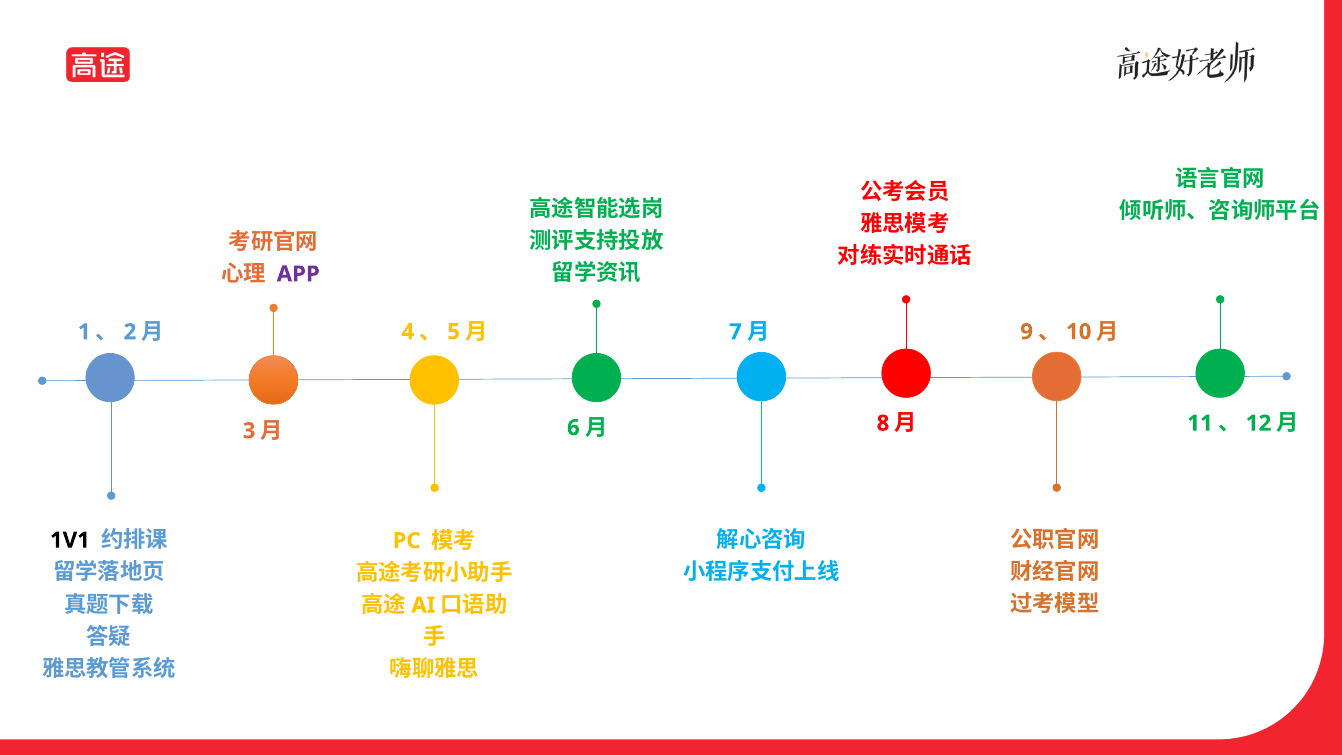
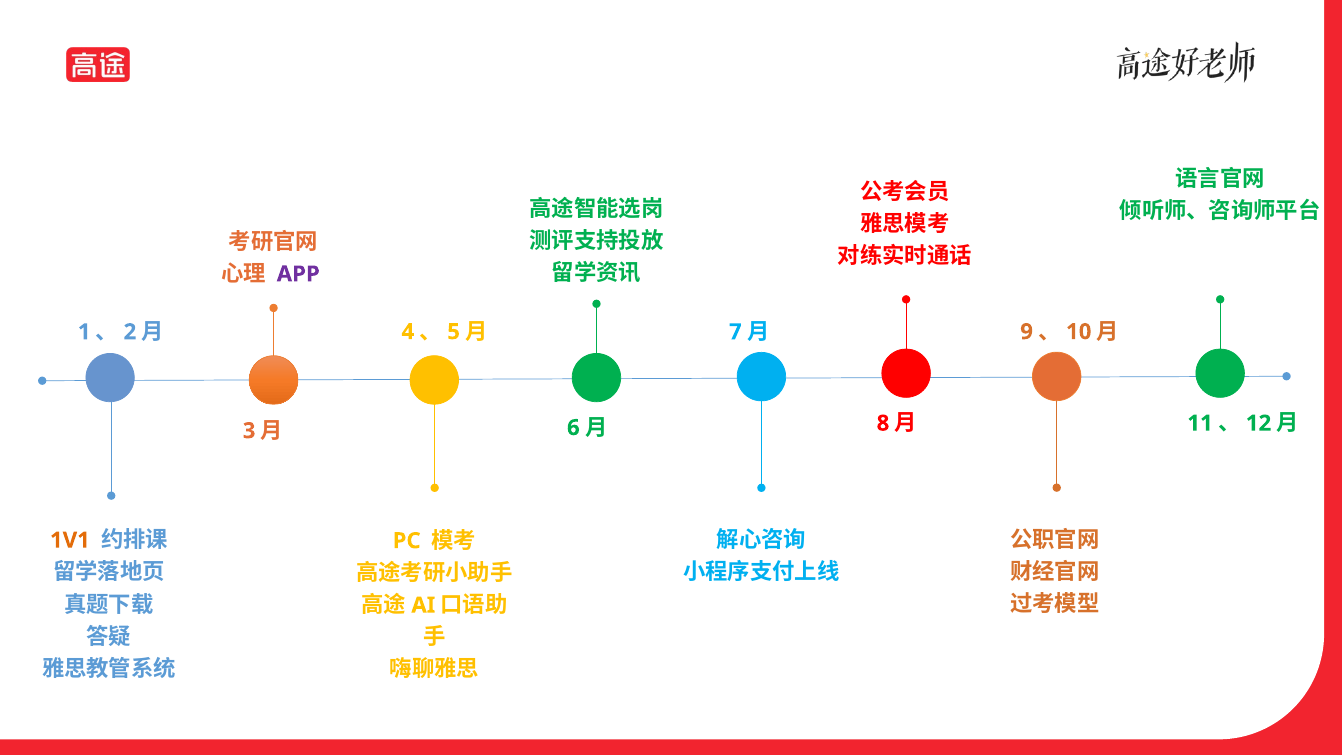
1V1 colour: black -> orange
